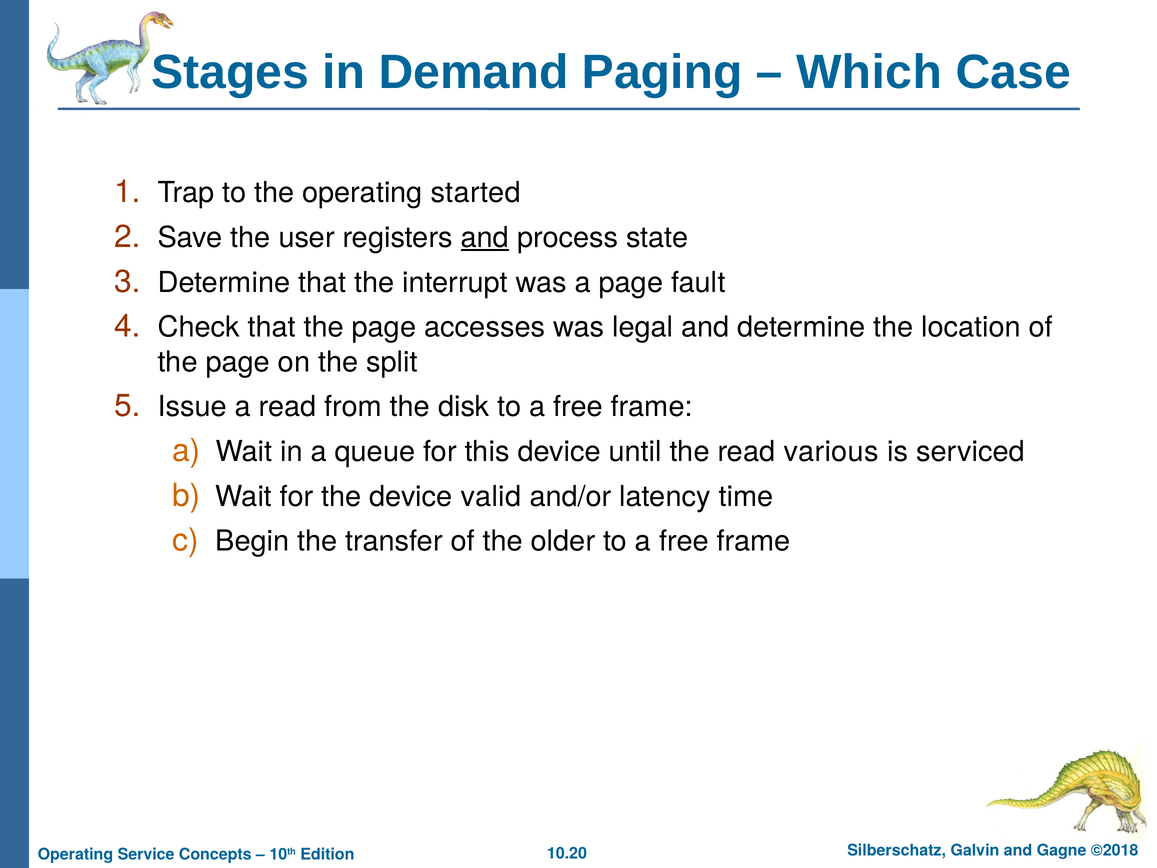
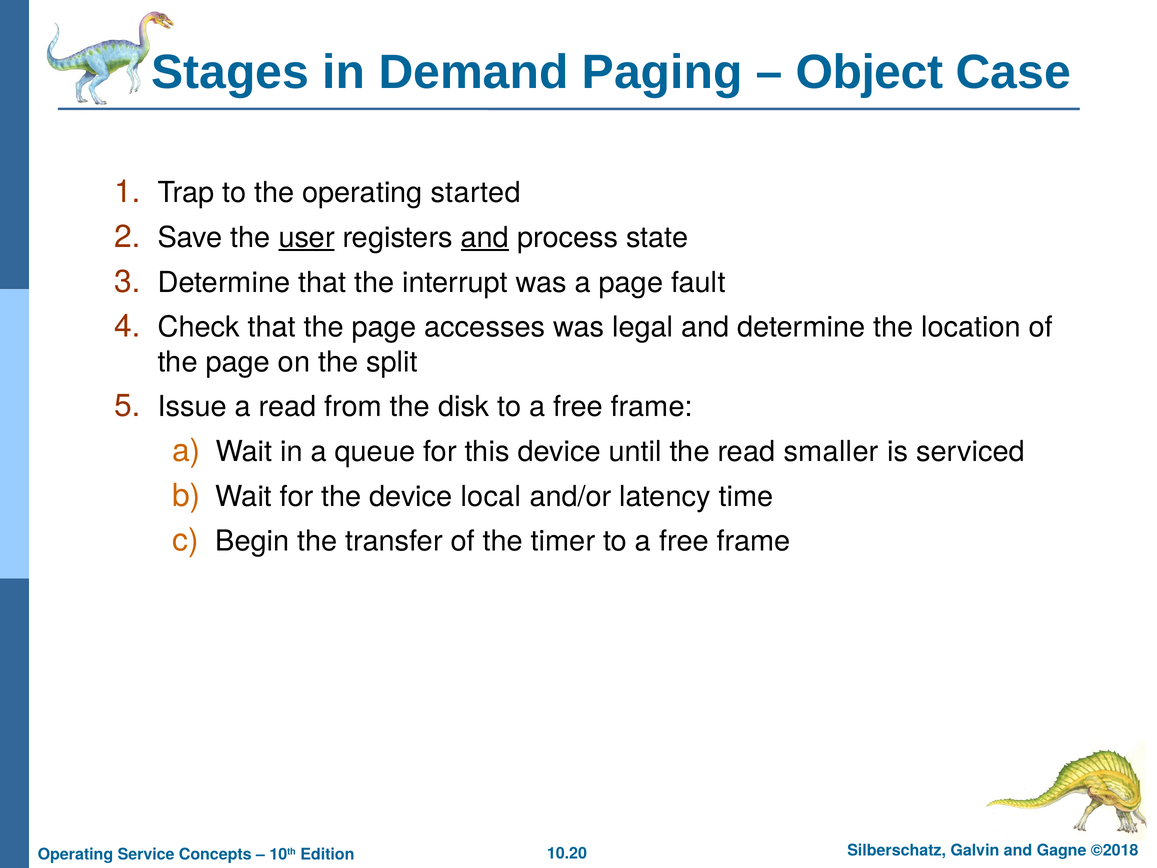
Which: Which -> Object
user underline: none -> present
various: various -> smaller
valid: valid -> local
older: older -> timer
